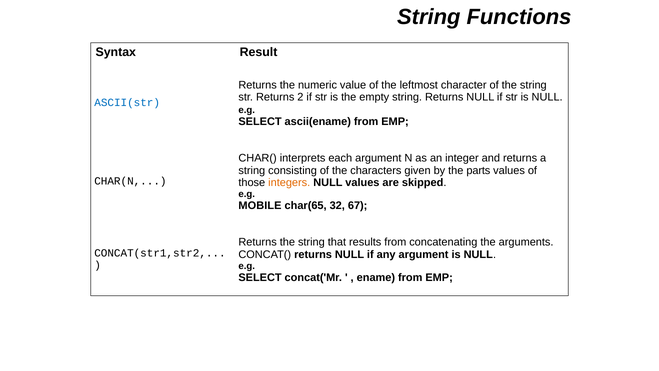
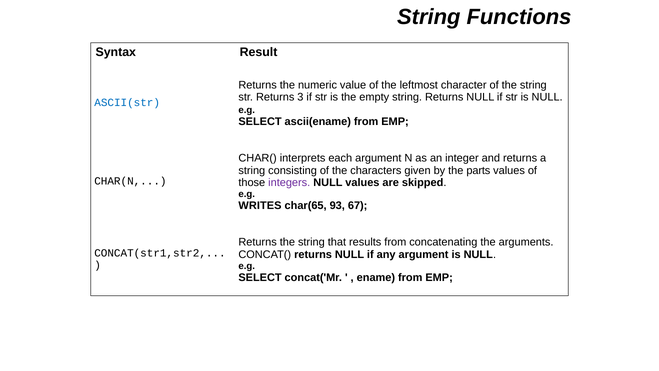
2: 2 -> 3
integers colour: orange -> purple
MOBILE: MOBILE -> WRITES
32: 32 -> 93
